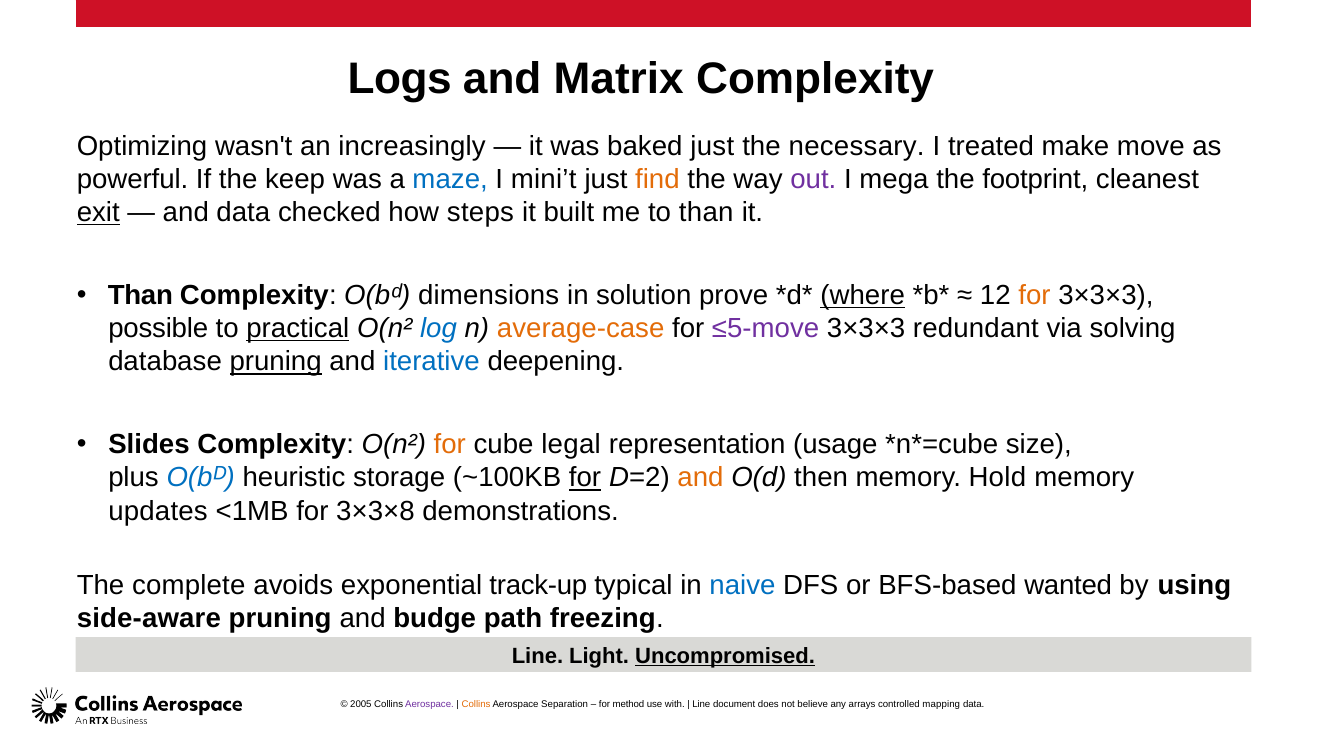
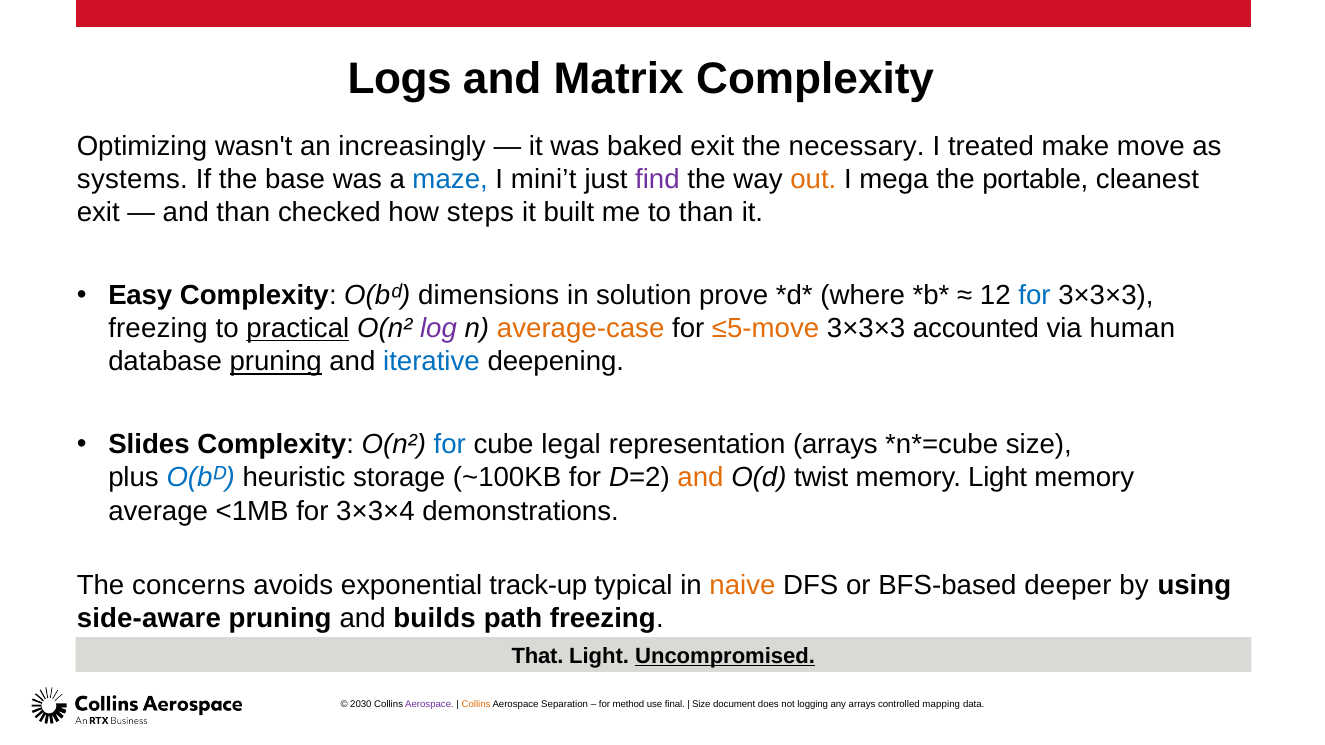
baked just: just -> exit
powerful: powerful -> systems
keep: keep -> base
find colour: orange -> purple
out colour: purple -> orange
footprint: footprint -> portable
exit at (98, 213) underline: present -> none
and data: data -> than
Than at (140, 296): Than -> Easy
where underline: present -> none
for at (1035, 296) colour: orange -> blue
possible at (158, 329): possible -> freezing
log colour: blue -> purple
≤5-move colour: purple -> orange
redundant: redundant -> accounted
solving: solving -> human
for at (450, 445) colour: orange -> blue
representation usage: usage -> arrays
for at (585, 478) underline: present -> none
then: then -> twist
memory Hold: Hold -> Light
updates: updates -> average
3×3×8: 3×3×8 -> 3×3×4
complete: complete -> concerns
naive colour: blue -> orange
wanted: wanted -> deeper
budge: budge -> builds
Line at (537, 657): Line -> That
2005: 2005 -> 2030
with: with -> final
Line at (701, 704): Line -> Size
believe: believe -> logging
